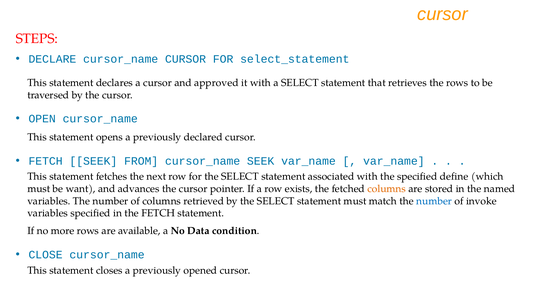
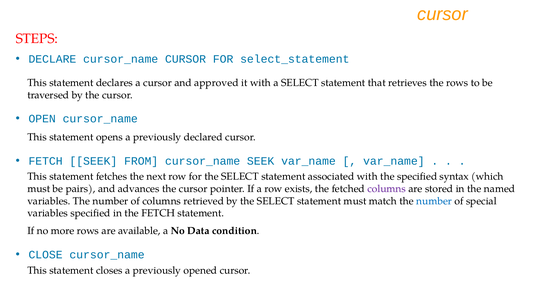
define: define -> syntax
want: want -> pairs
columns at (387, 189) colour: orange -> purple
invoke: invoke -> special
